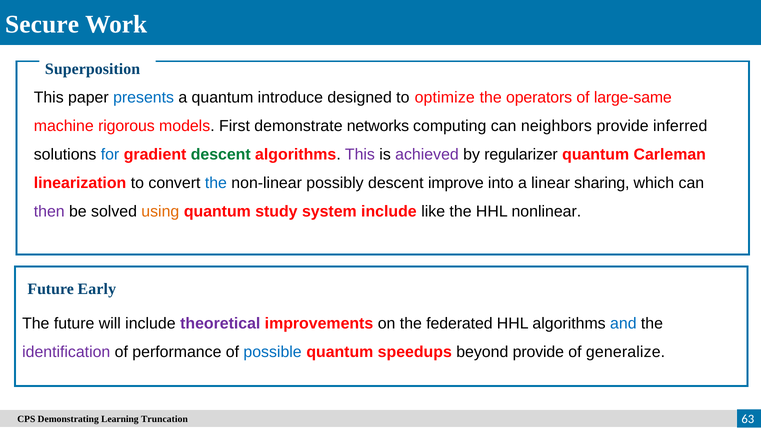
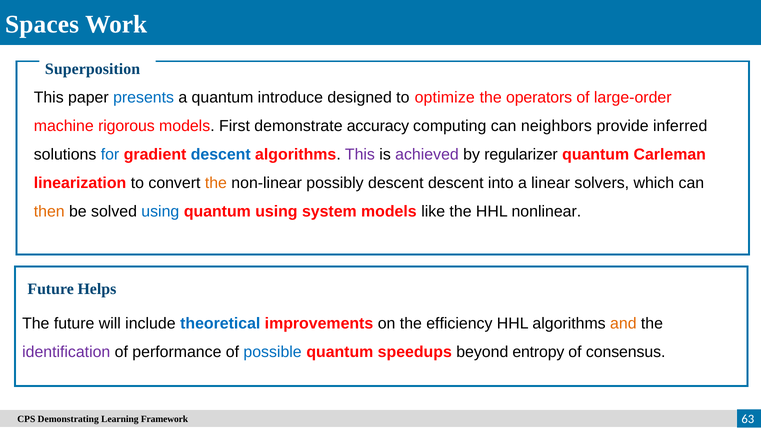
Secure: Secure -> Spaces
large-same: large-same -> large-order
networks: networks -> accuracy
descent at (221, 155) colour: green -> blue
the at (216, 183) colour: blue -> orange
descent improve: improve -> descent
sharing: sharing -> solvers
then colour: purple -> orange
using at (160, 212) colour: orange -> blue
quantum study: study -> using
system include: include -> models
Early: Early -> Helps
theoretical colour: purple -> blue
federated: federated -> efficiency
and colour: blue -> orange
beyond provide: provide -> entropy
generalize: generalize -> consensus
Truncation: Truncation -> Framework
